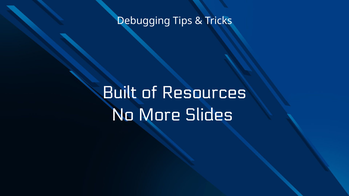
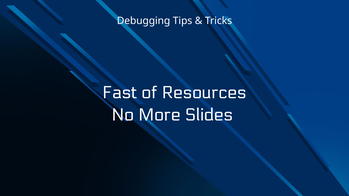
Built: Built -> Fast
